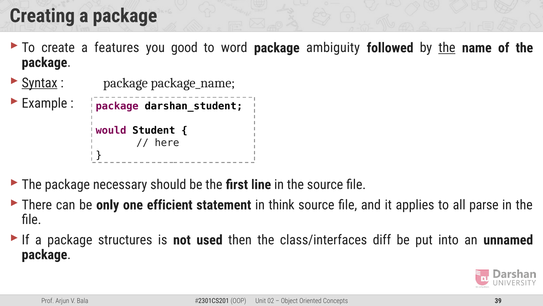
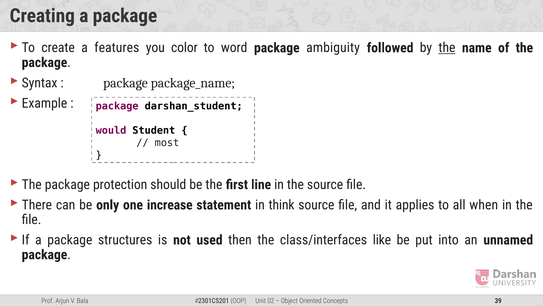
good: good -> color
Syntax underline: present -> none
here: here -> most
necessary: necessary -> protection
efficient: efficient -> increase
parse: parse -> when
diff: diff -> like
